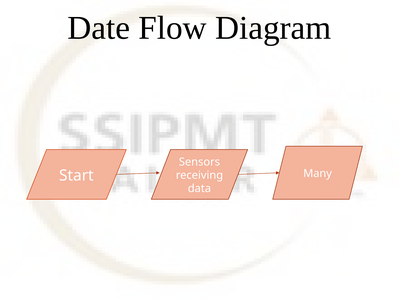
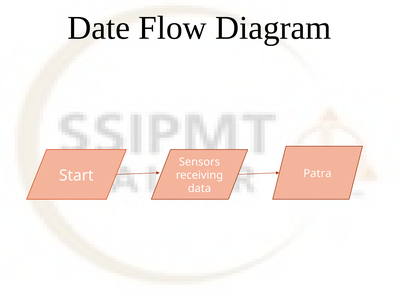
Many: Many -> Patra
